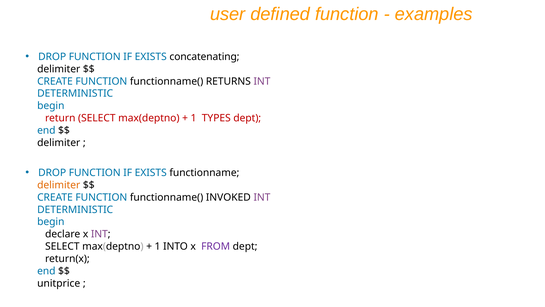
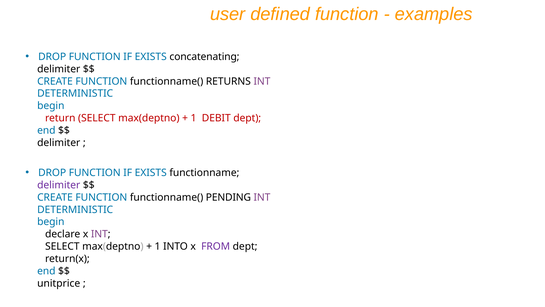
TYPES: TYPES -> DEBIT
delimiter at (59, 185) colour: orange -> purple
INVOKED: INVOKED -> PENDING
